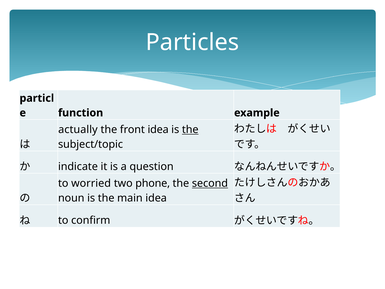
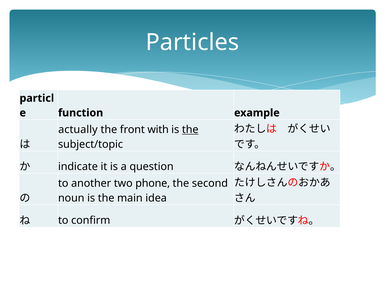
front idea: idea -> with
worried: worried -> another
second underline: present -> none
